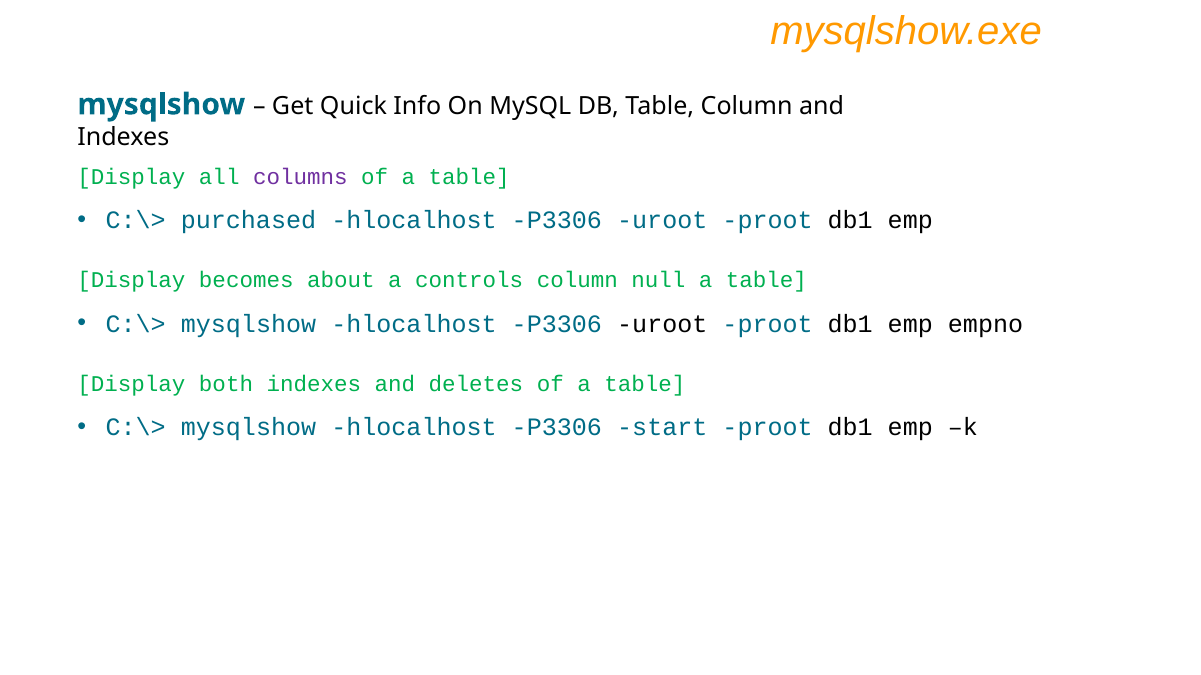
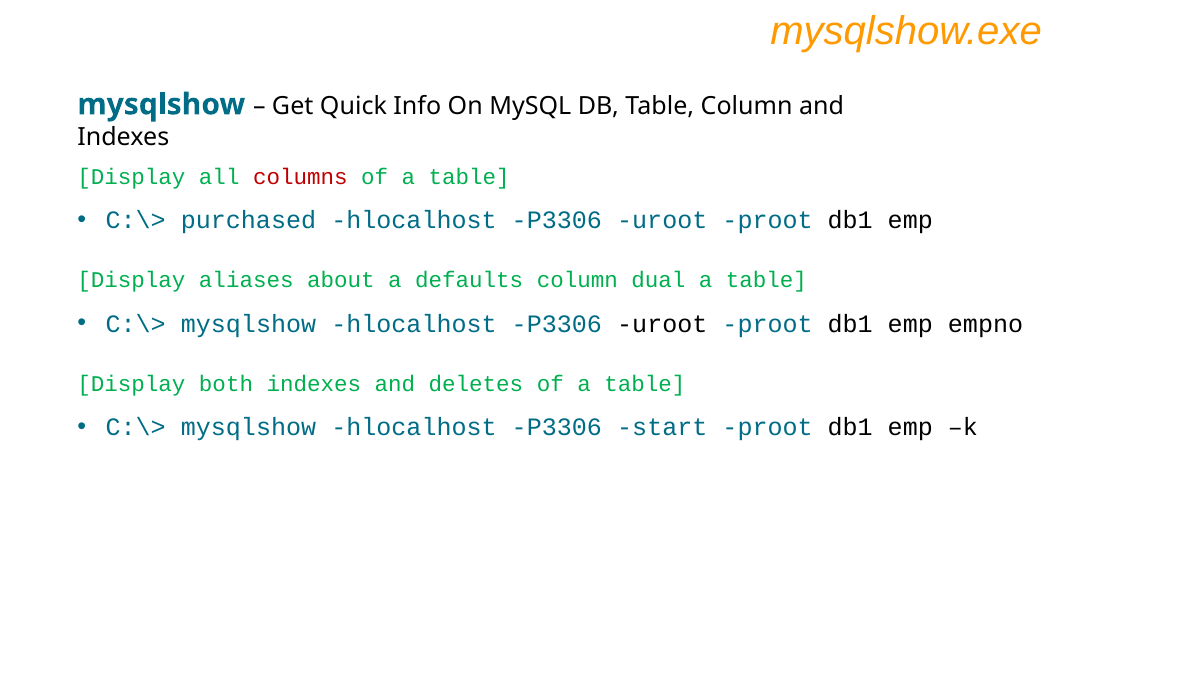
columns colour: purple -> red
becomes: becomes -> aliases
controls: controls -> defaults
null: null -> dual
